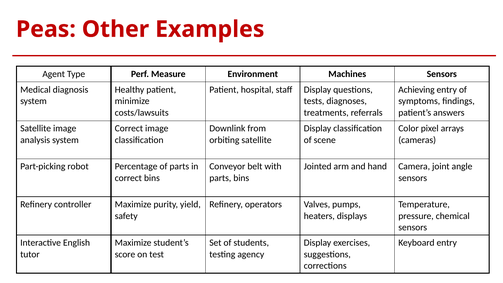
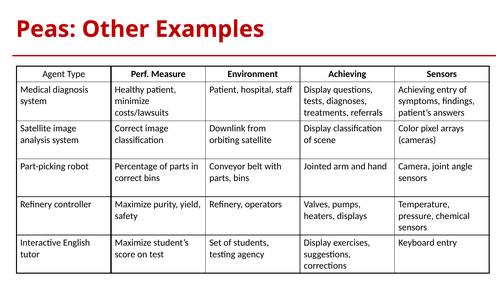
Environment Machines: Machines -> Achieving
